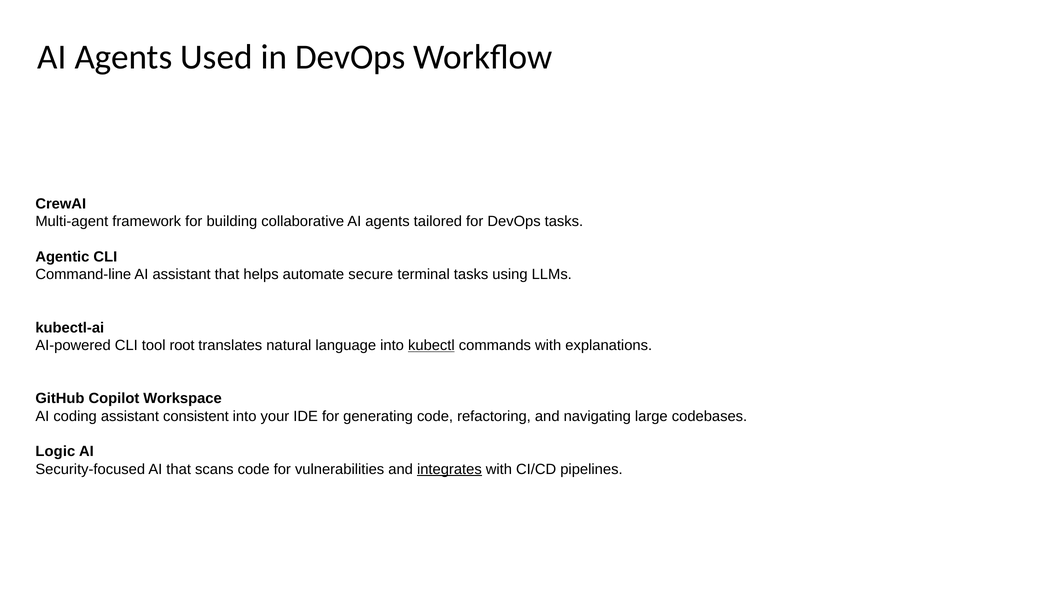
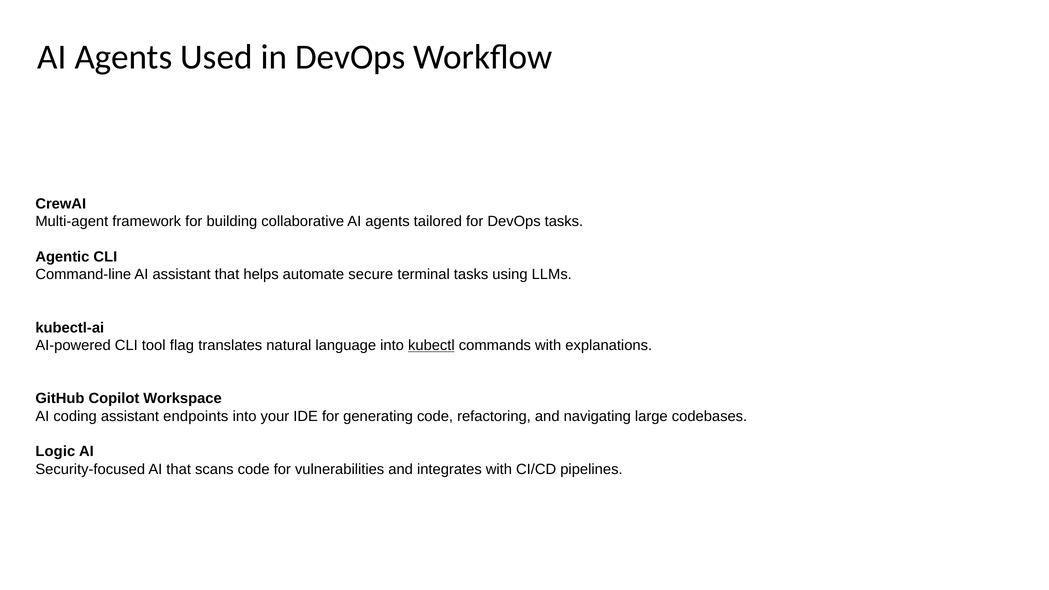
root: root -> flag
consistent: consistent -> endpoints
integrates underline: present -> none
